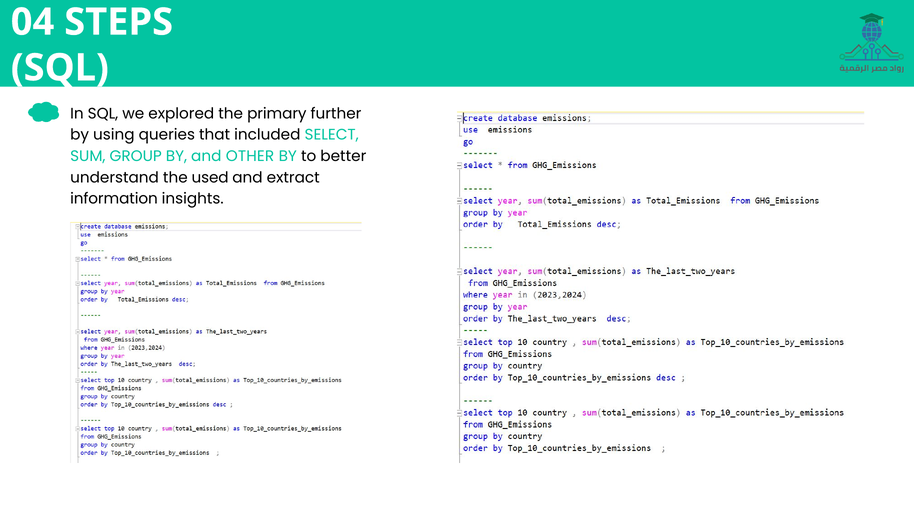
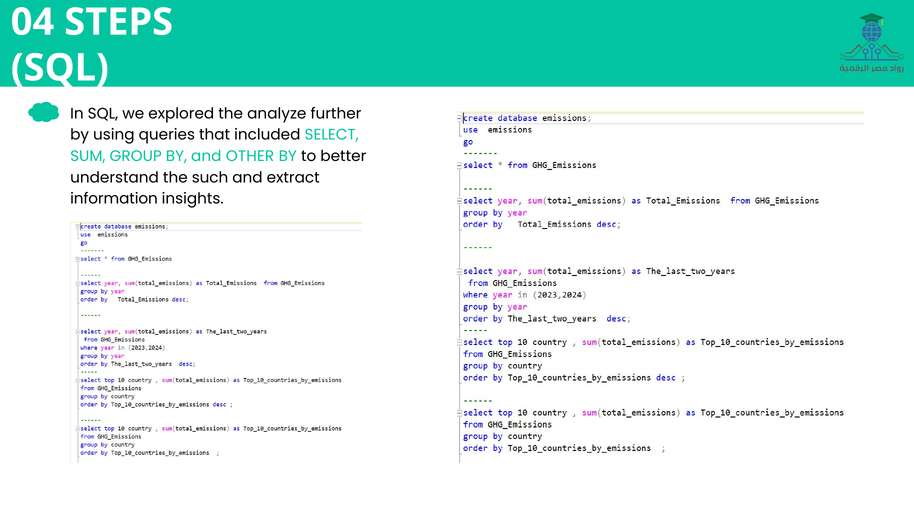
primary: primary -> analyze
used: used -> such
